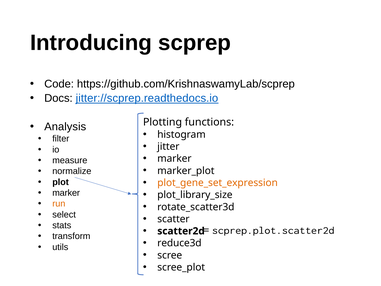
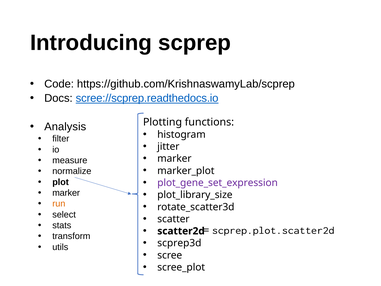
jitter://scprep.readthedocs.io: jitter://scprep.readthedocs.io -> scree://scprep.readthedocs.io
plot_gene_set_expression colour: orange -> purple
reduce3d: reduce3d -> scprep3d
